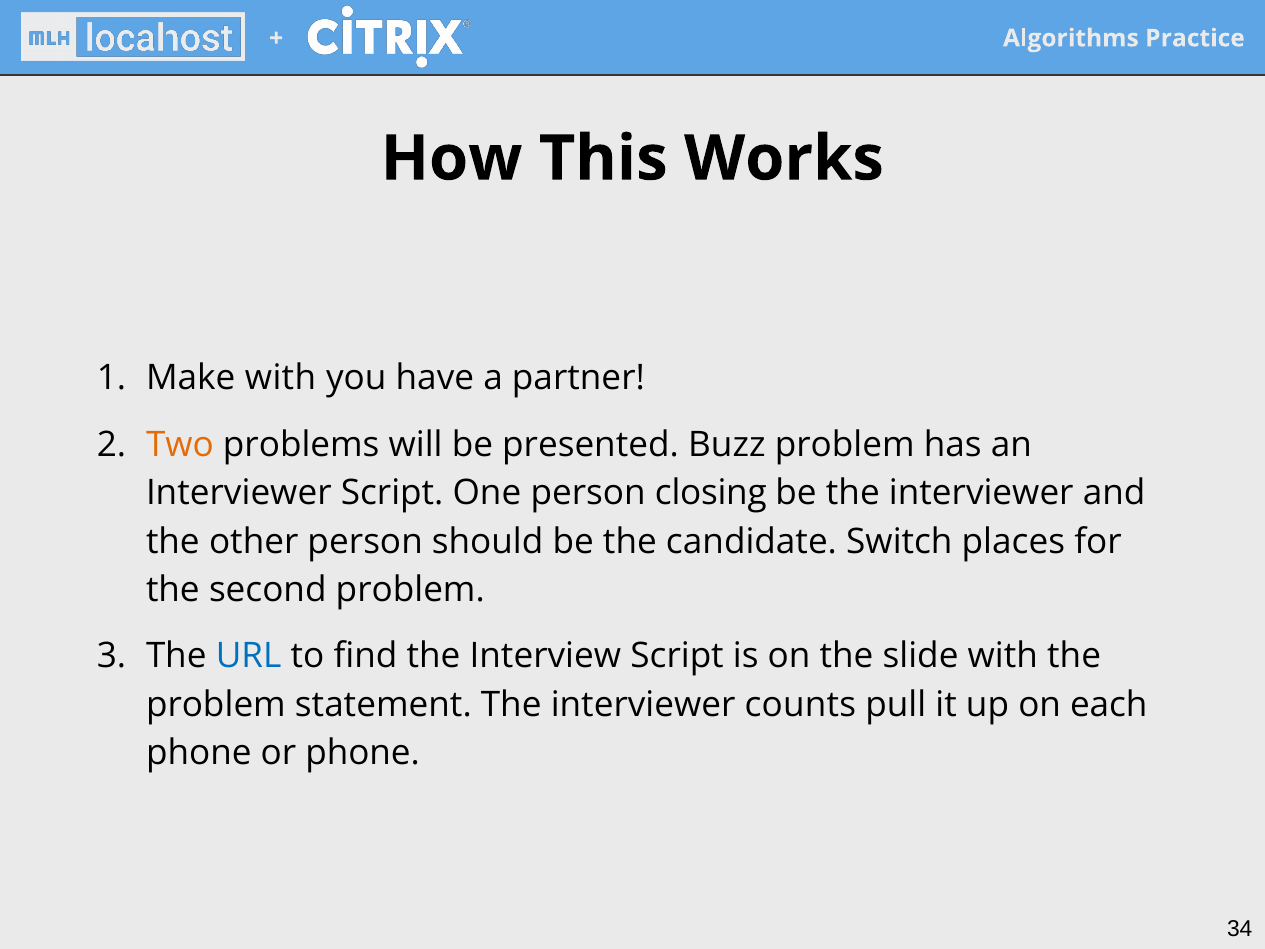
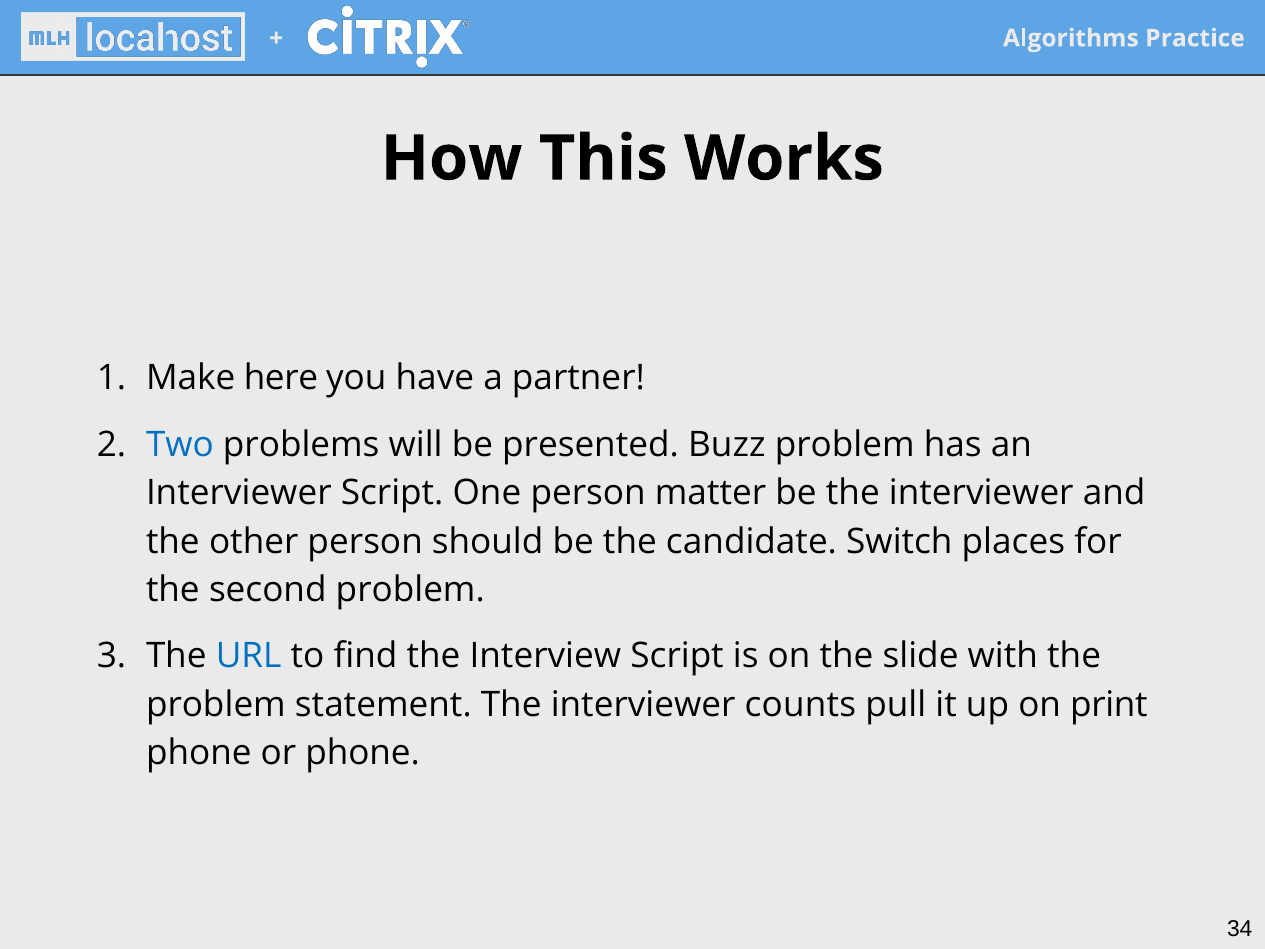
Make with: with -> here
Two colour: orange -> blue
closing: closing -> matter
each: each -> print
